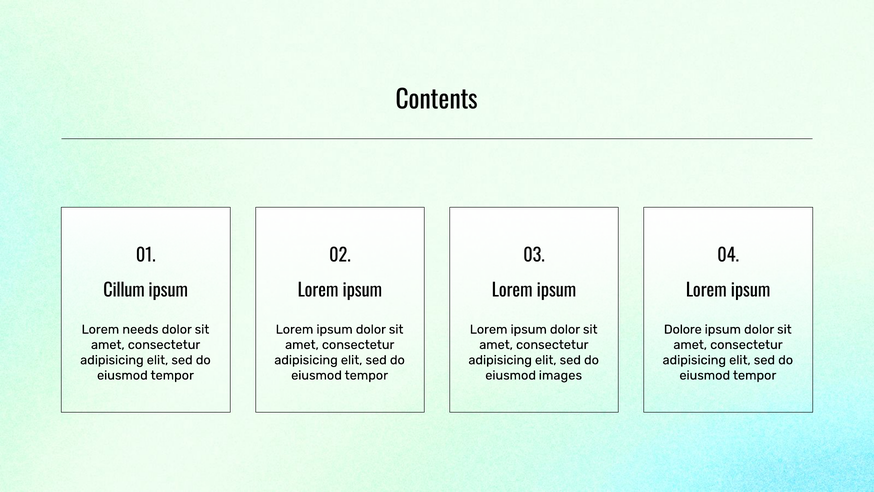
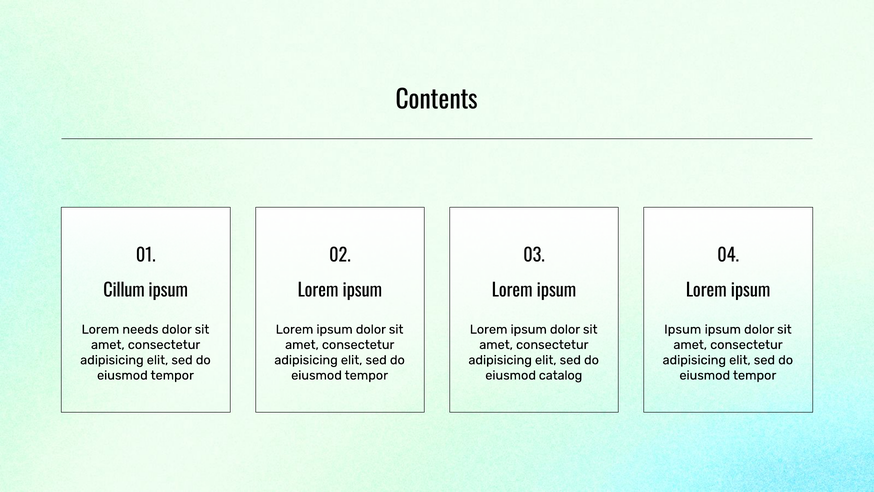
Dolore at (683, 329): Dolore -> Ipsum
images: images -> catalog
